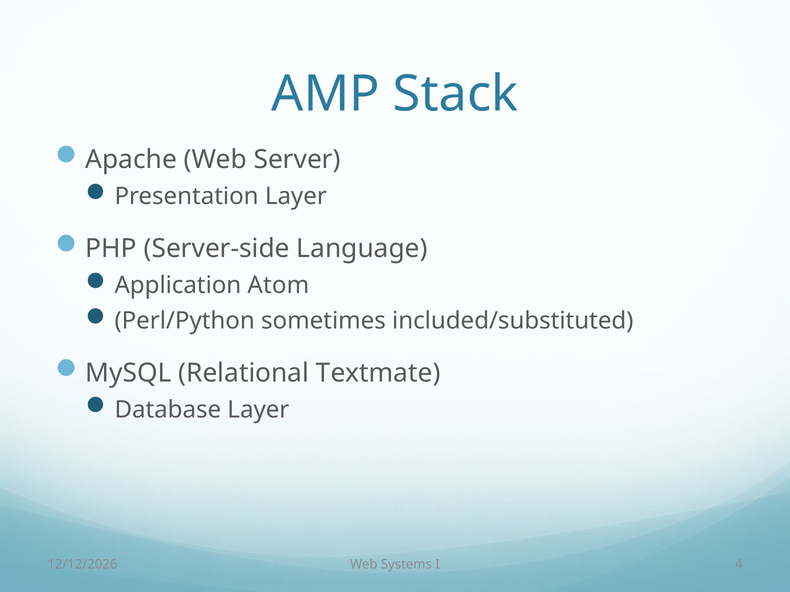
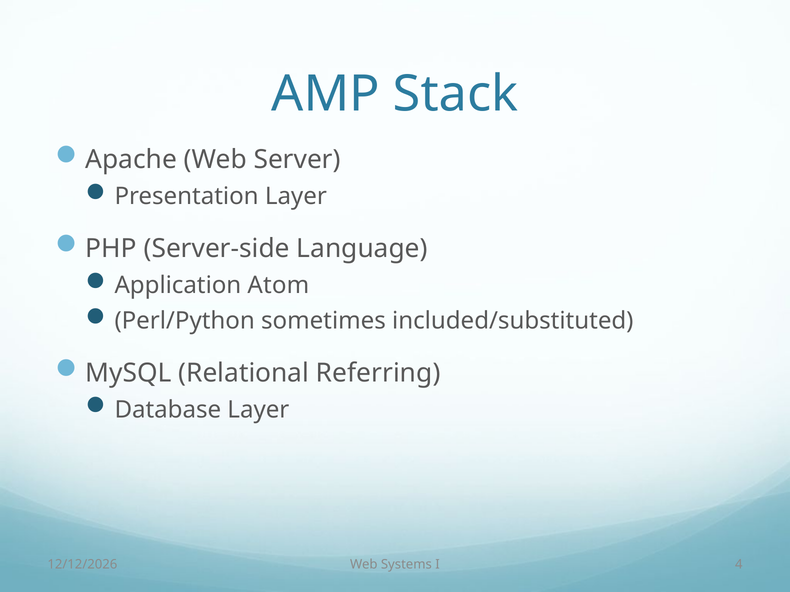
Textmate: Textmate -> Referring
